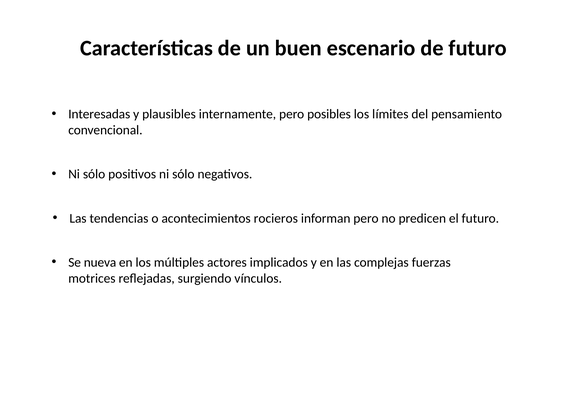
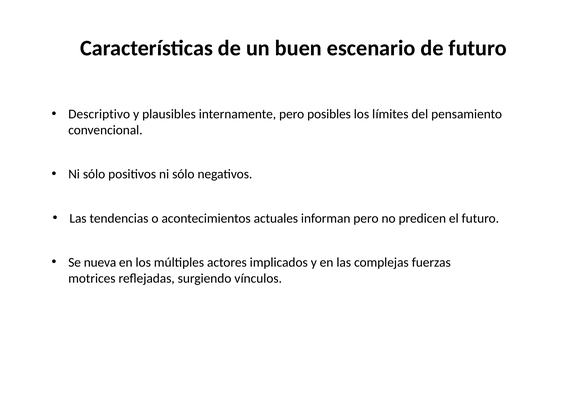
Interesadas: Interesadas -> Descriptivo
rocieros: rocieros -> actuales
